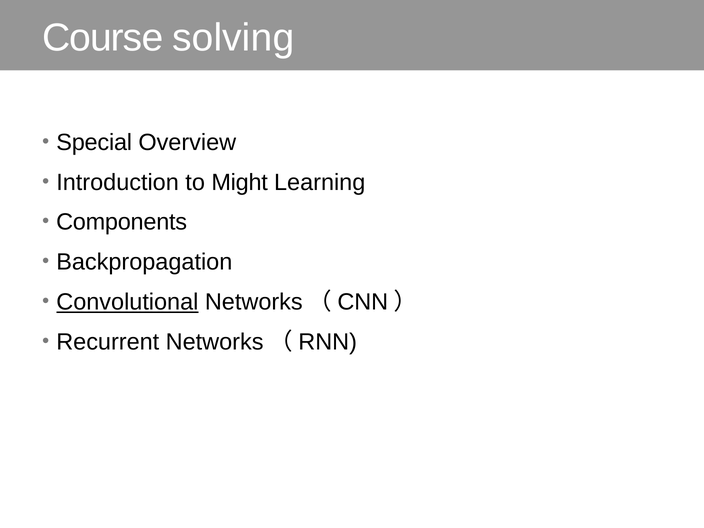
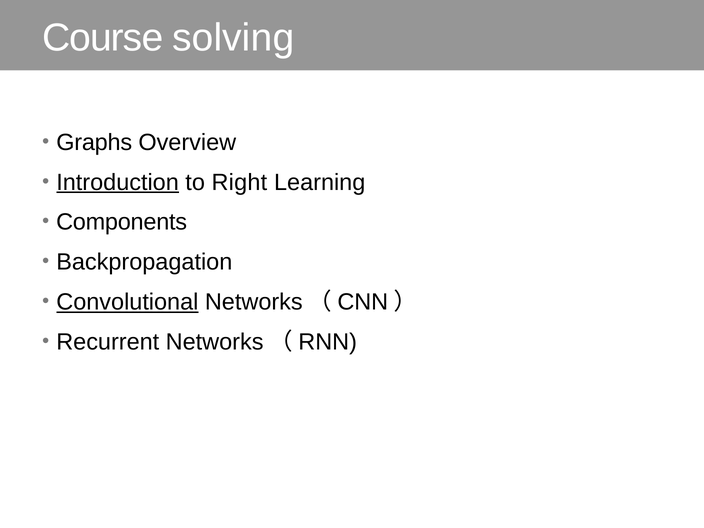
Special: Special -> Graphs
Introduction underline: none -> present
Might: Might -> Right
